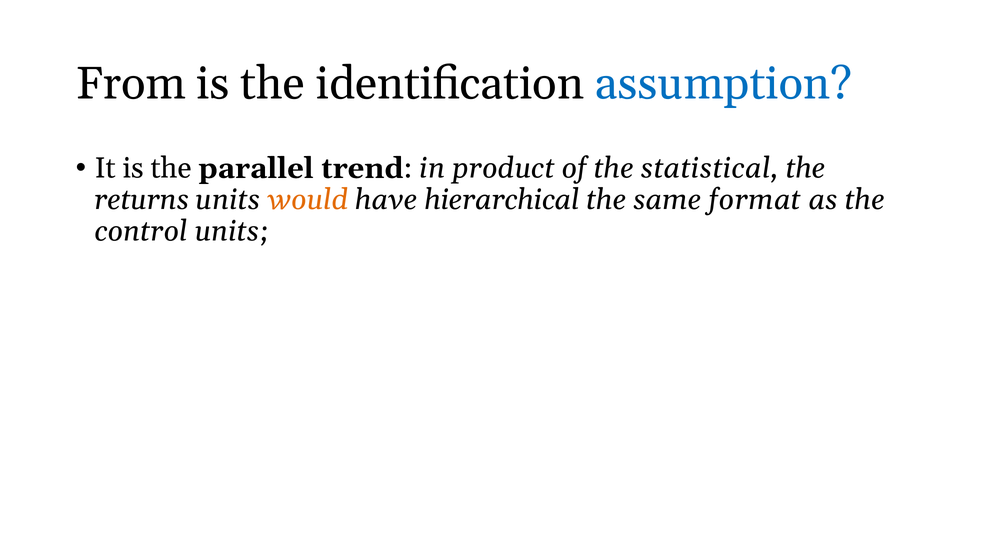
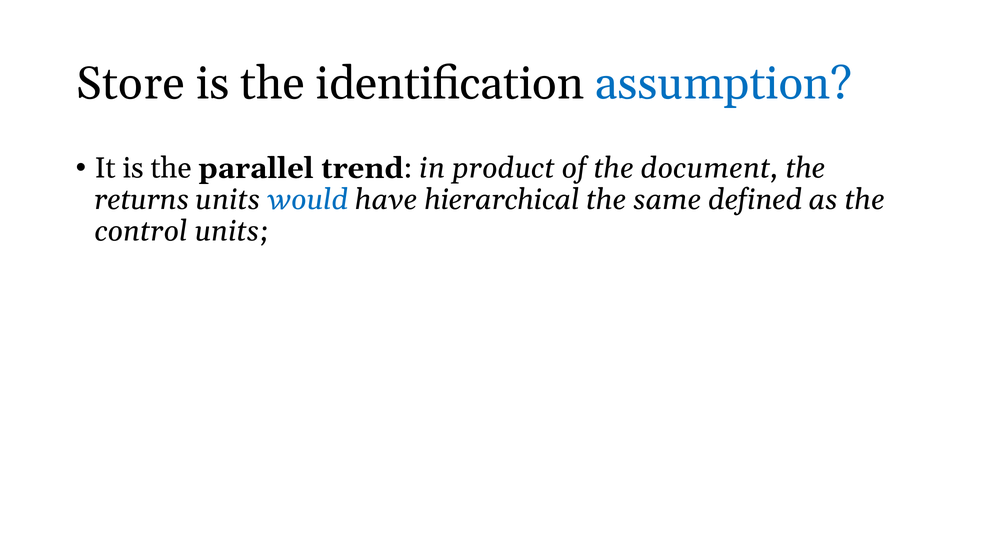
From: From -> Store
statistical: statistical -> document
would colour: orange -> blue
format: format -> defined
